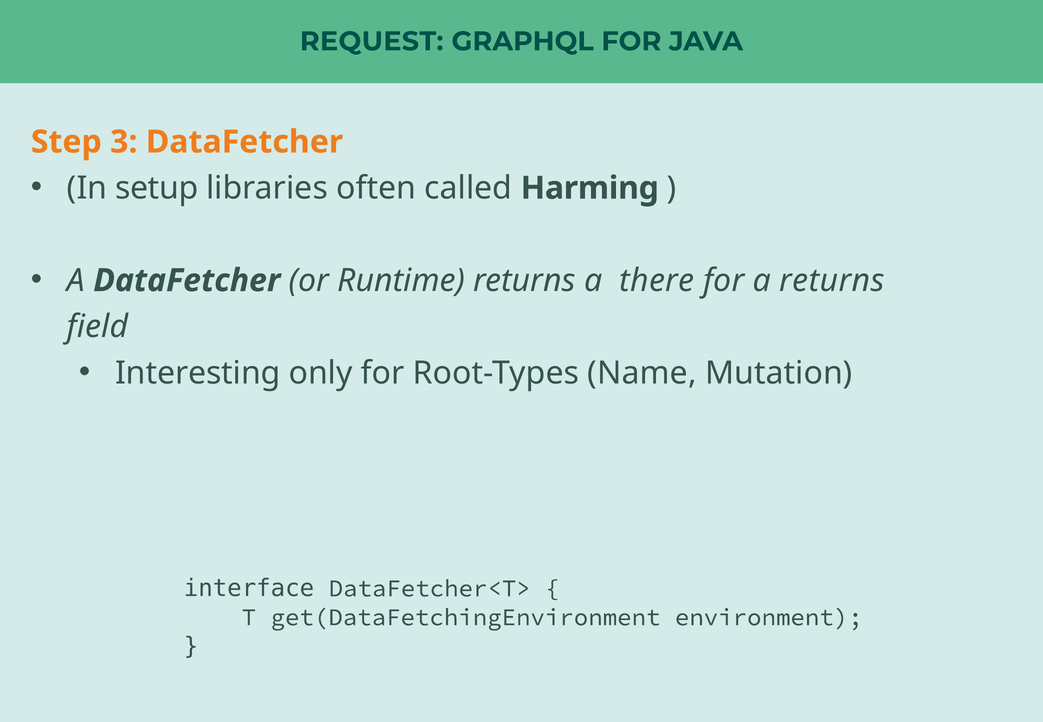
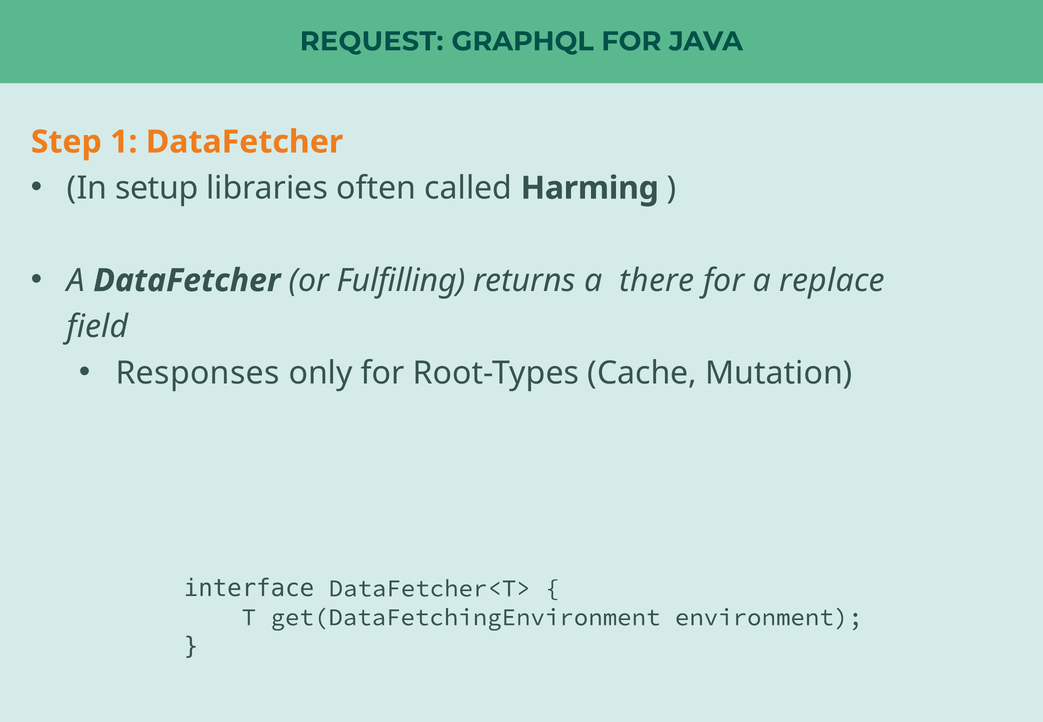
3: 3 -> 1
Runtime: Runtime -> Fulfilling
a returns: returns -> replace
Interesting: Interesting -> Responses
Name: Name -> Cache
